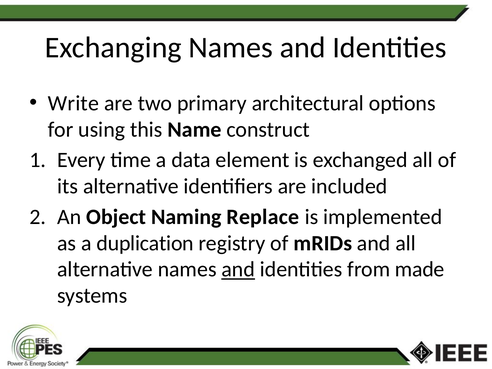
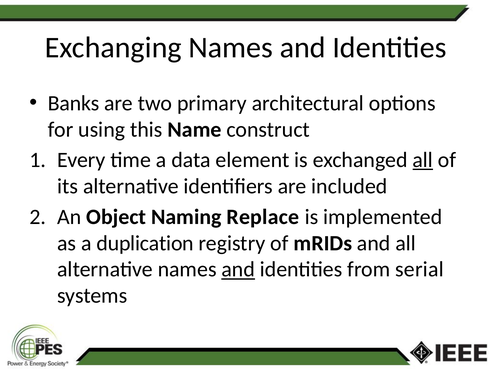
Write: Write -> Banks
all at (423, 160) underline: none -> present
made: made -> serial
